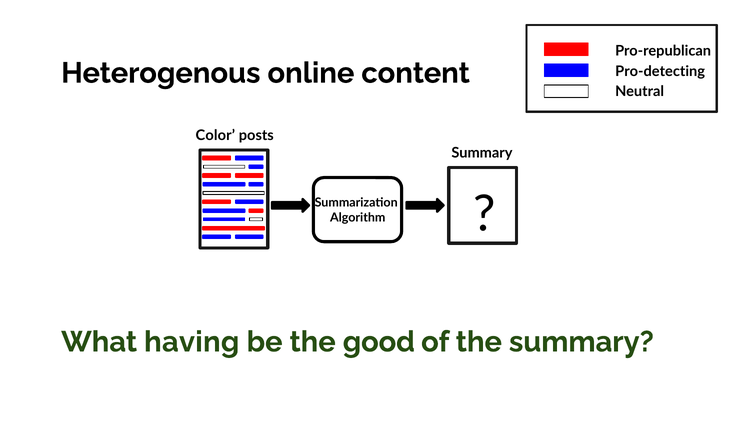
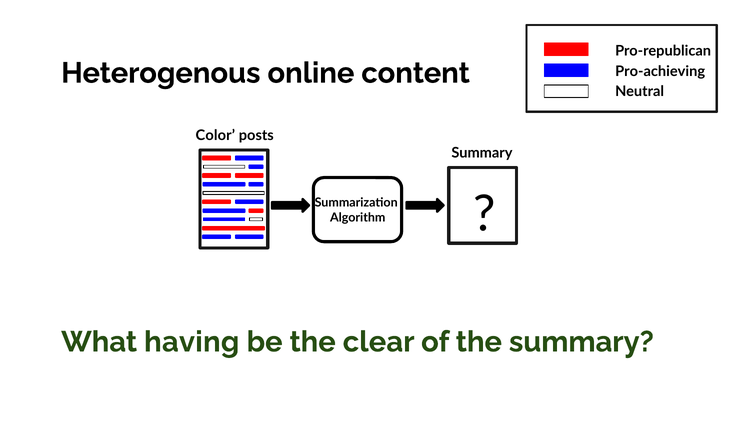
Pro-detecting: Pro-detecting -> Pro-achieving
good: good -> clear
